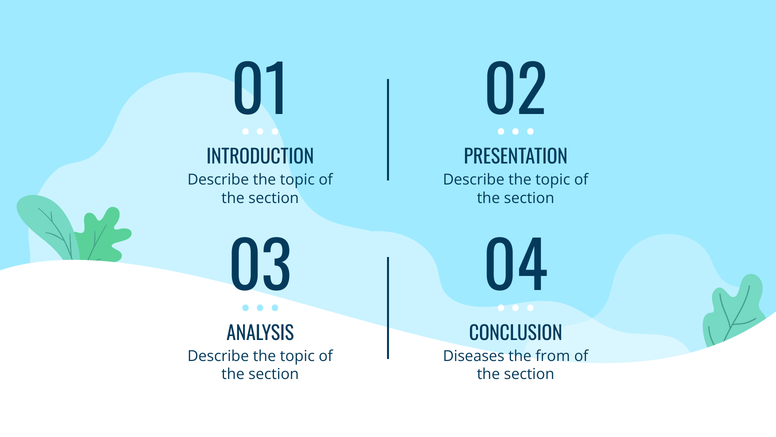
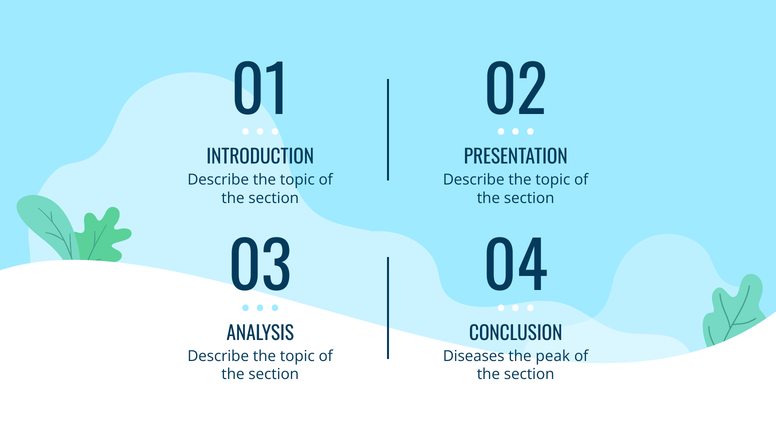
from: from -> peak
